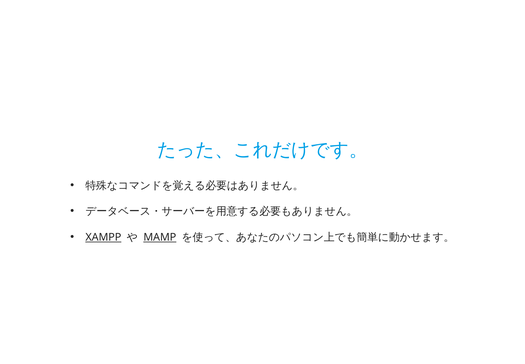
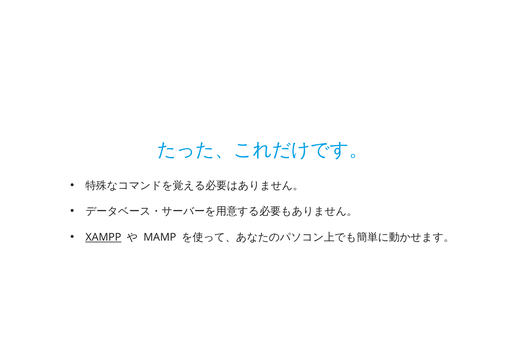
MAMP underline: present -> none
